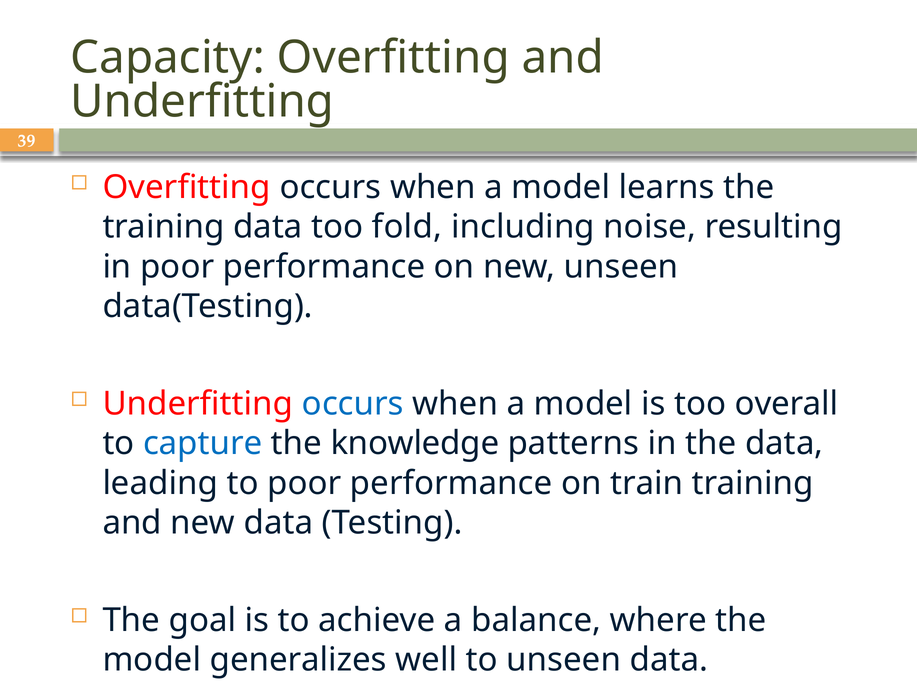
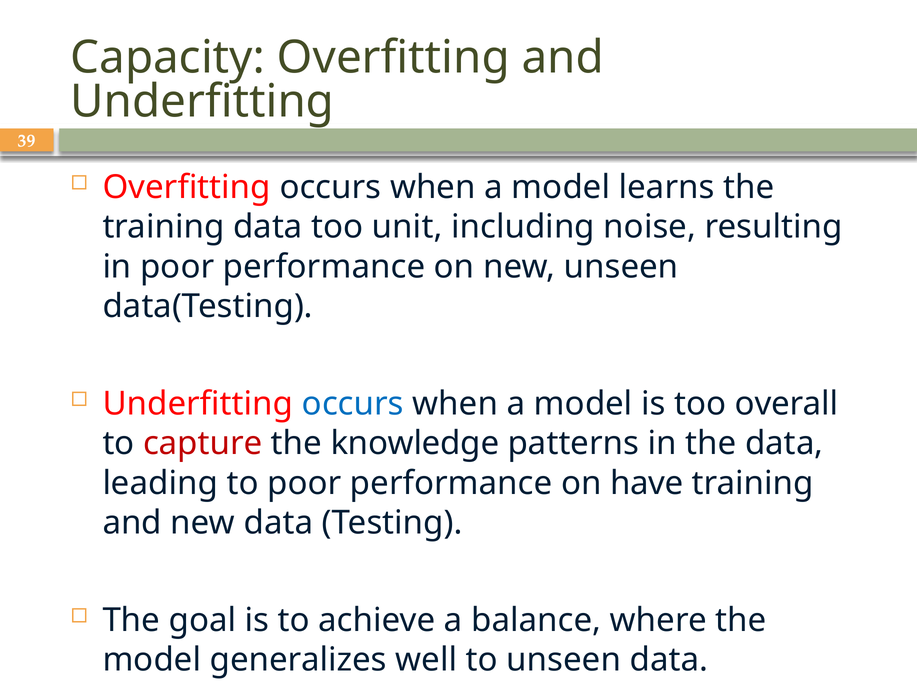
fold: fold -> unit
capture colour: blue -> red
train: train -> have
